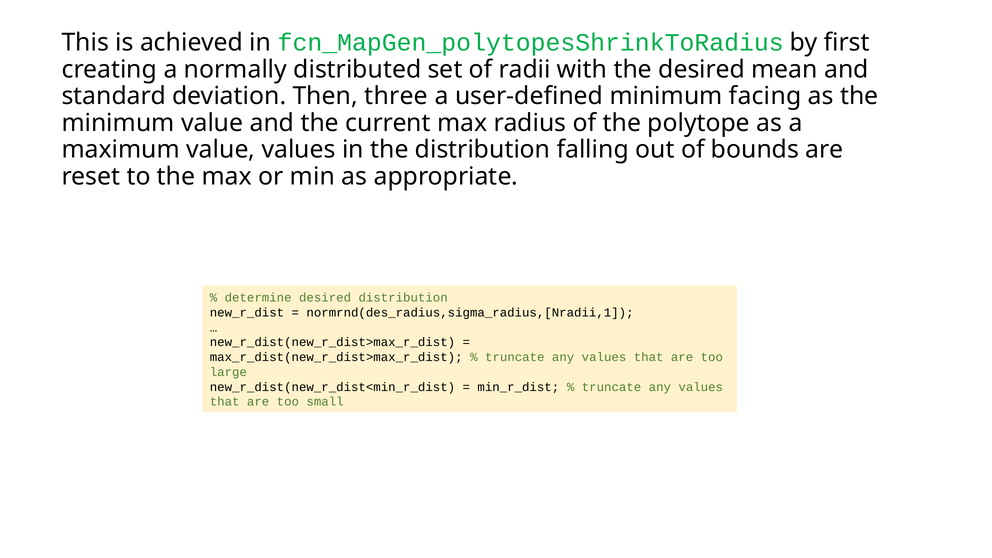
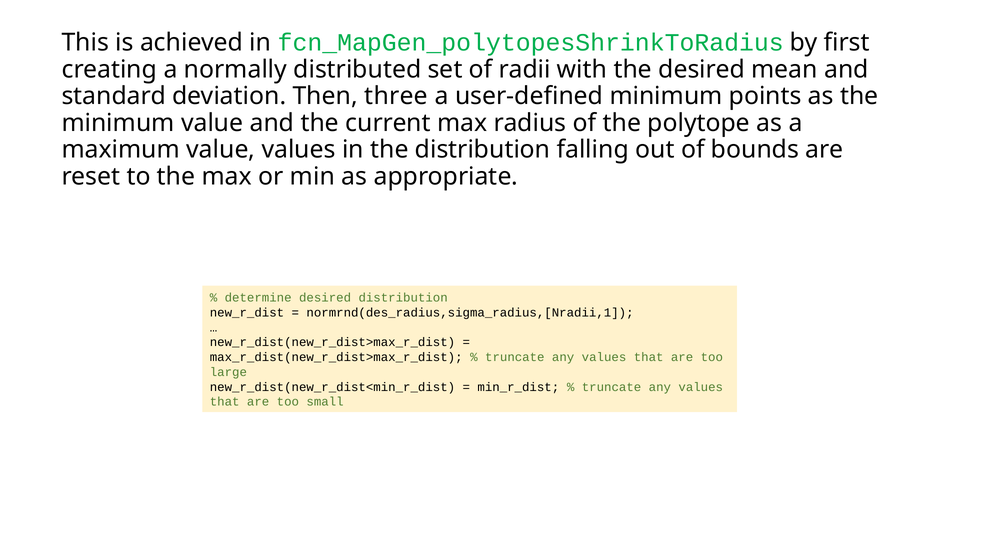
facing: facing -> points
